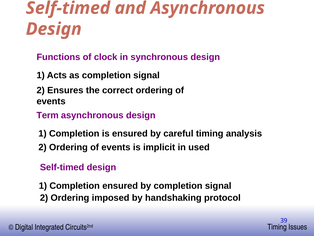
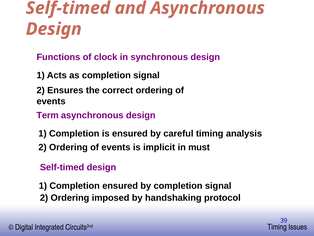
used: used -> must
